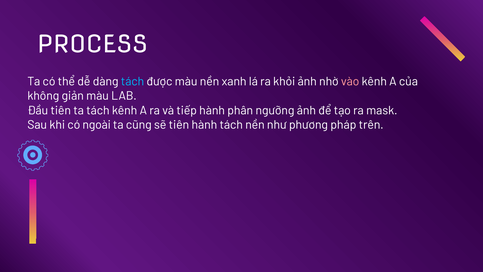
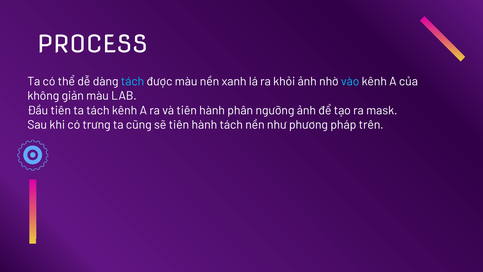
vào colour: pink -> light blue
và tiếp: tiếp -> tiên
ngoài: ngoài -> trưng
